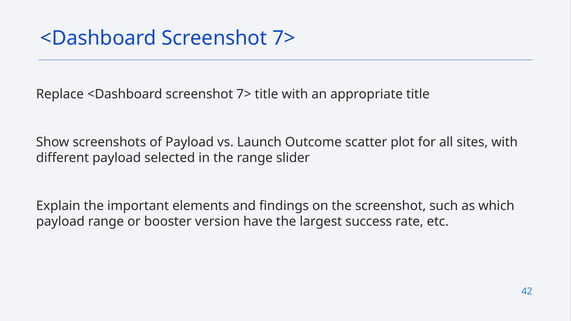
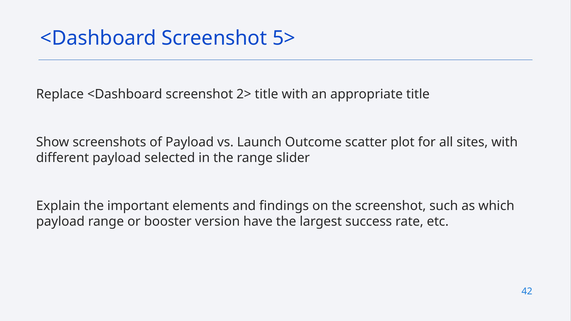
7> at (284, 38): 7> -> 5>
Replace <Dashboard screenshot 7>: 7> -> 2>
